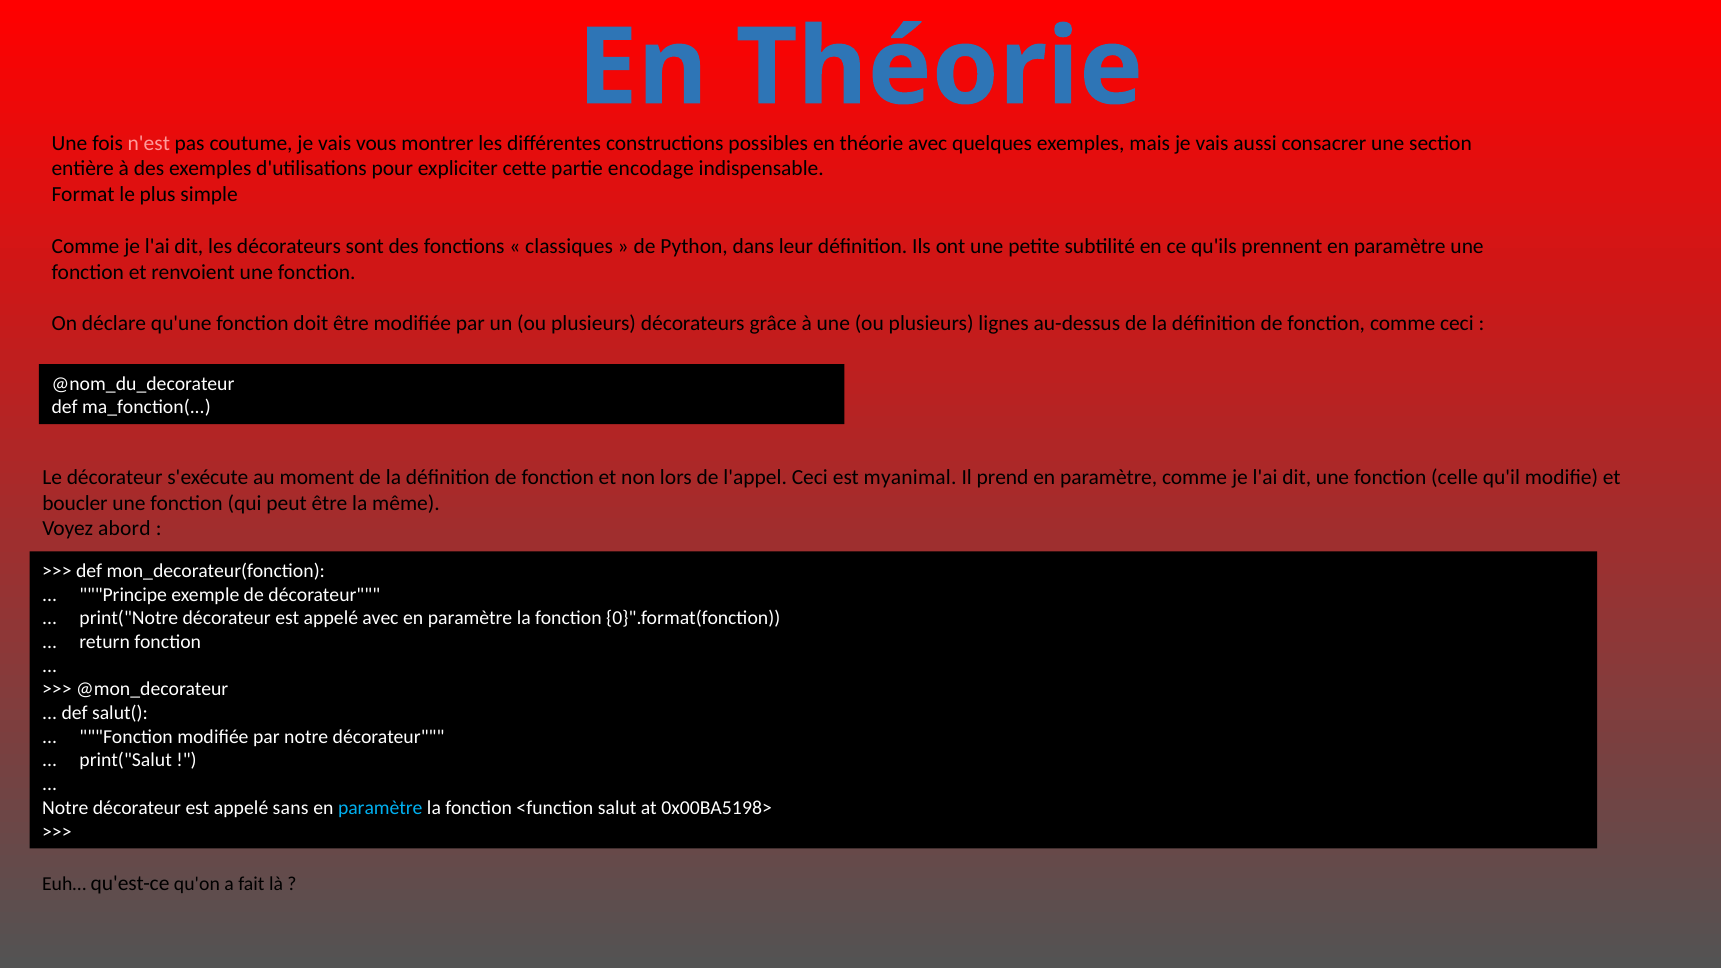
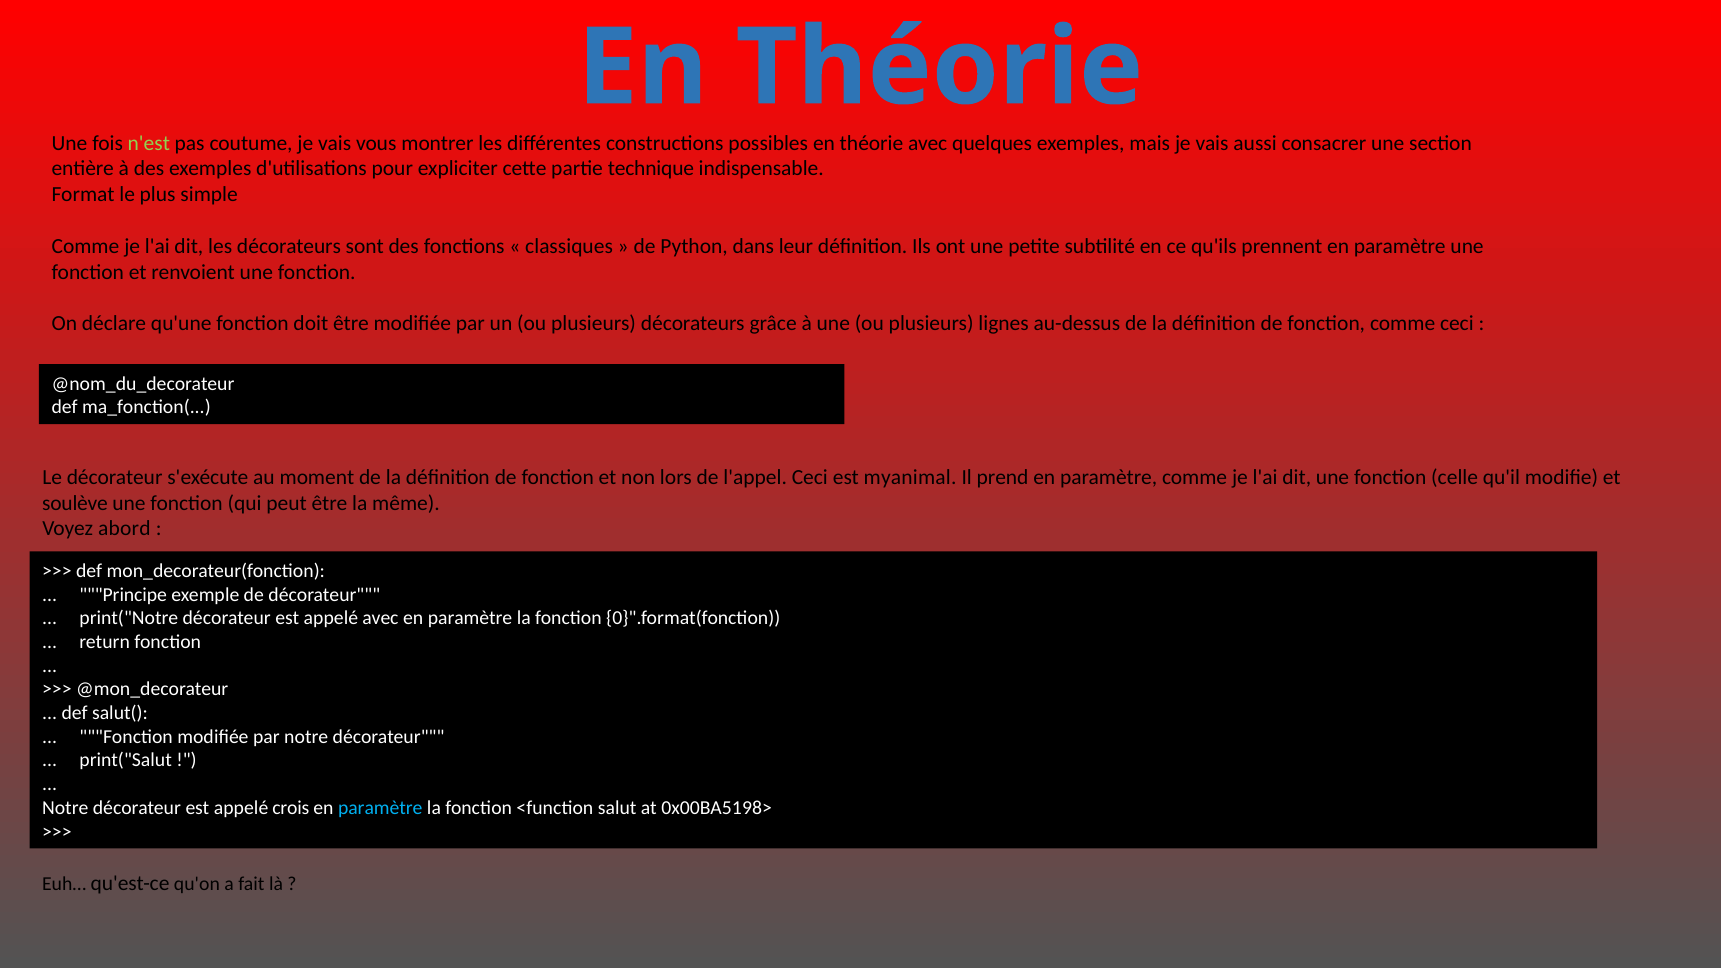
n'est colour: pink -> light green
encodage: encodage -> technique
boucler: boucler -> soulève
sans: sans -> crois
